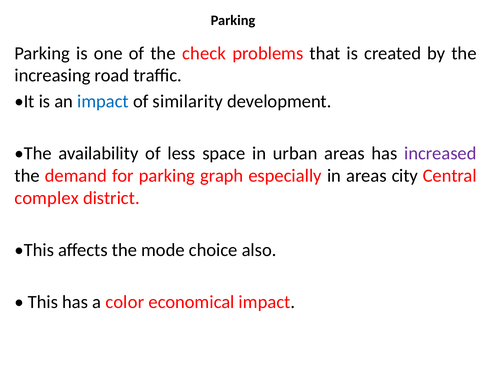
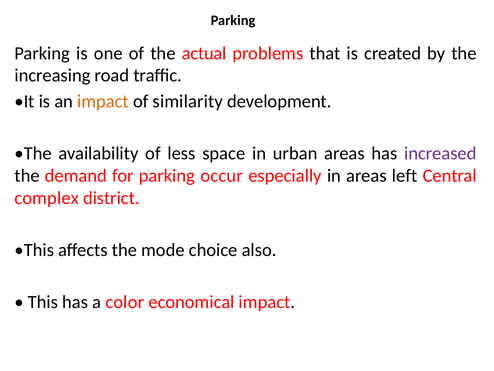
check: check -> actual
impact at (103, 101) colour: blue -> orange
graph: graph -> occur
city: city -> left
